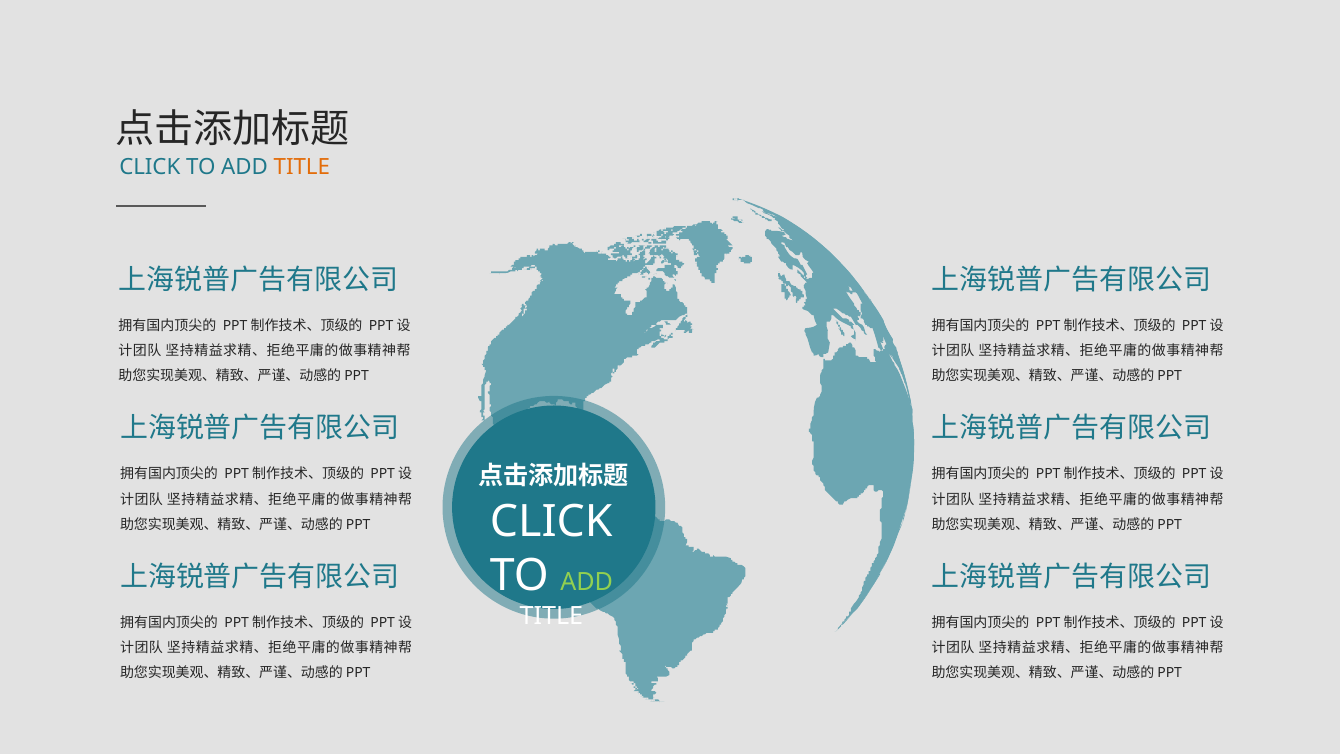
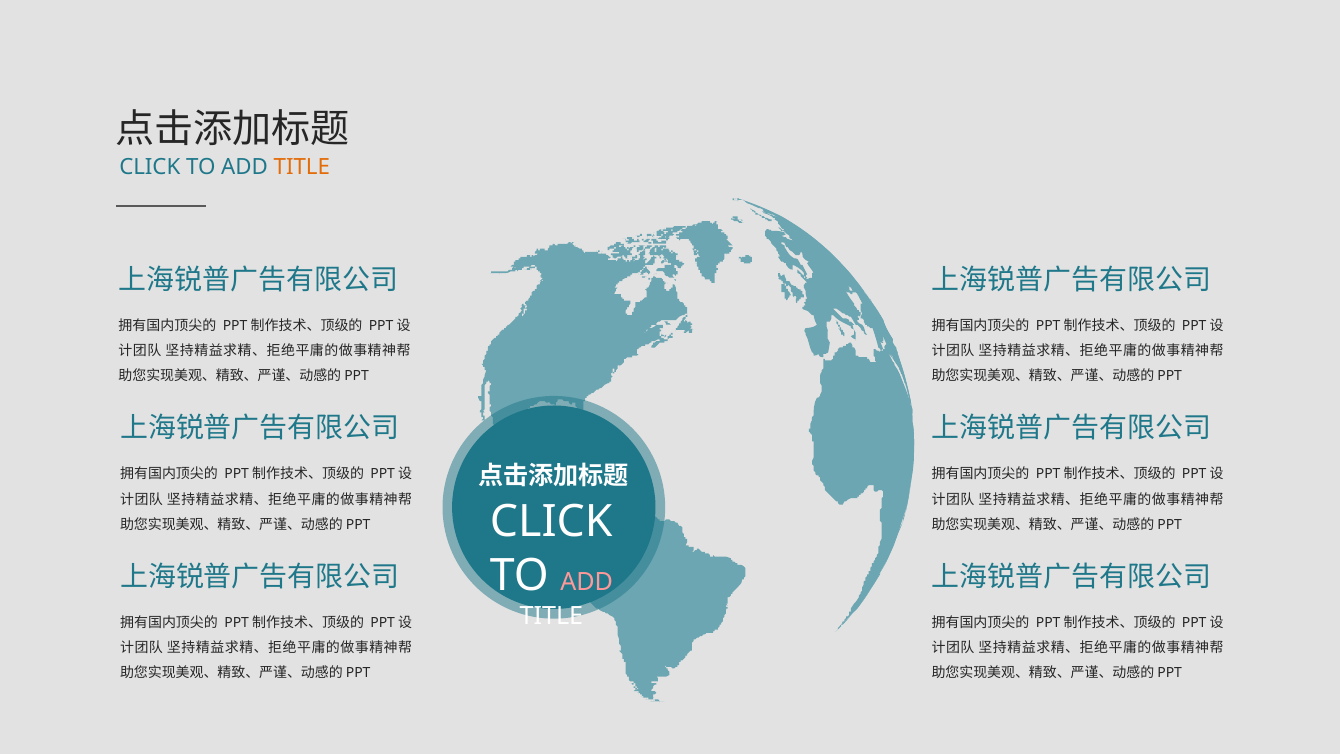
ADD at (587, 582) colour: light green -> pink
